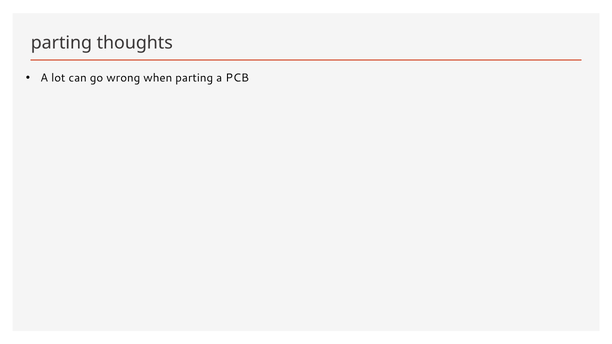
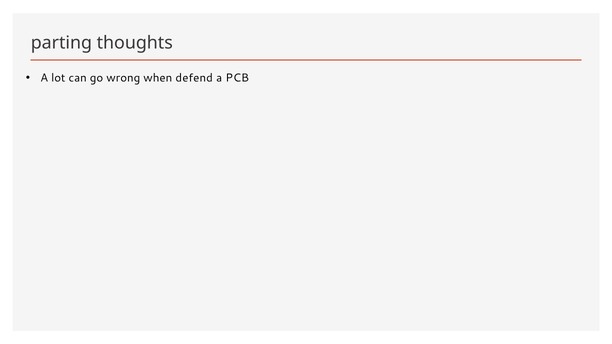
when parting: parting -> defend
